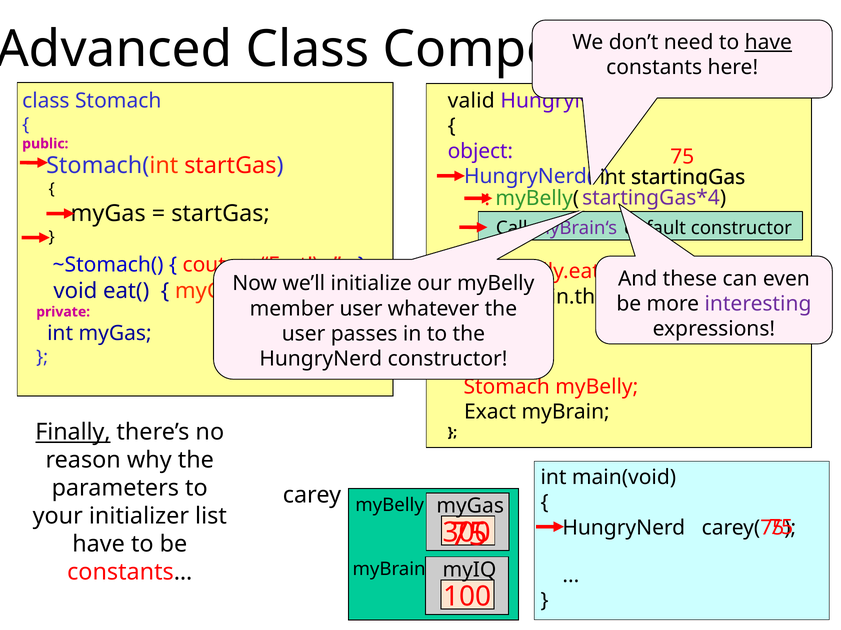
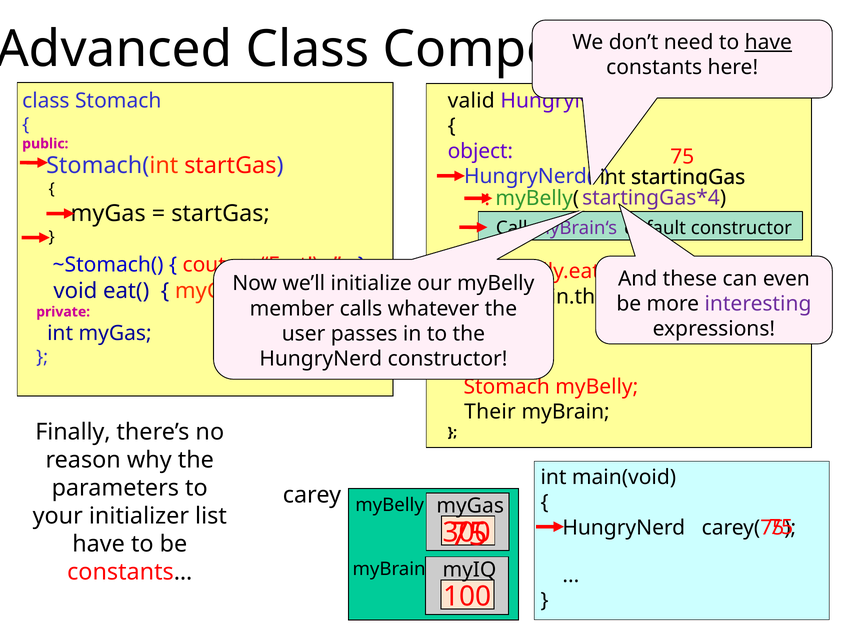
member user: user -> calls
Exact: Exact -> Their
Finally underline: present -> none
